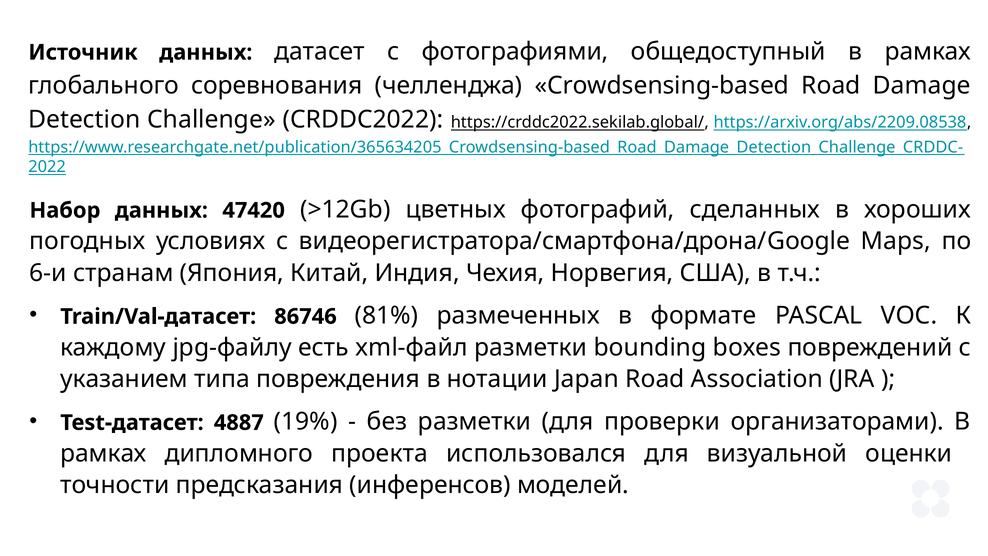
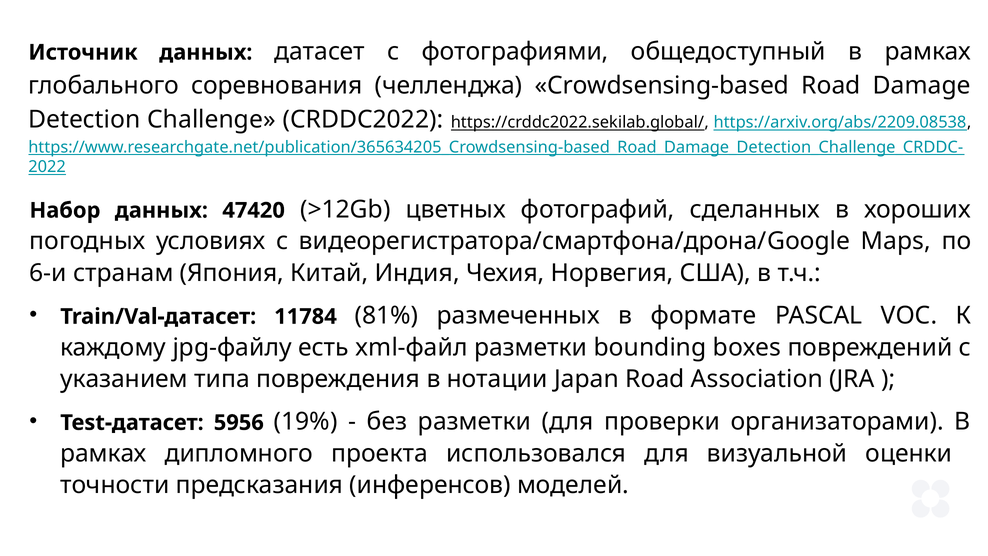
86746: 86746 -> 11784
4887: 4887 -> 5956
